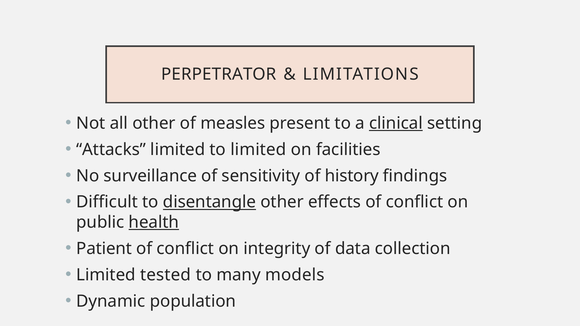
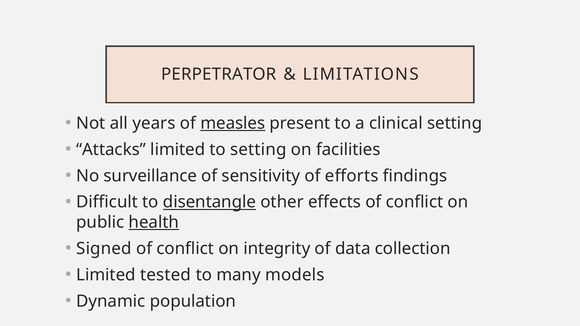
all other: other -> years
measles underline: none -> present
clinical underline: present -> none
to limited: limited -> setting
history: history -> efforts
Patient: Patient -> Signed
